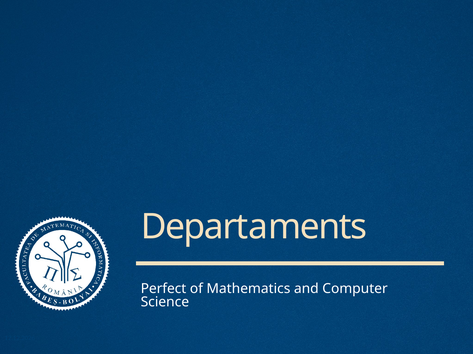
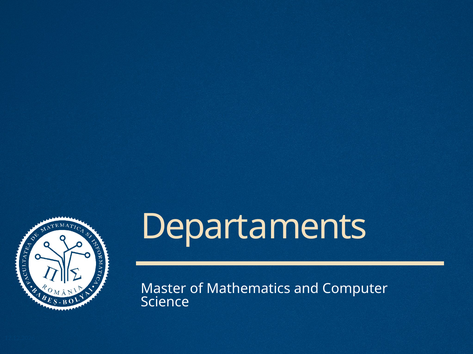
Perfect: Perfect -> Master
